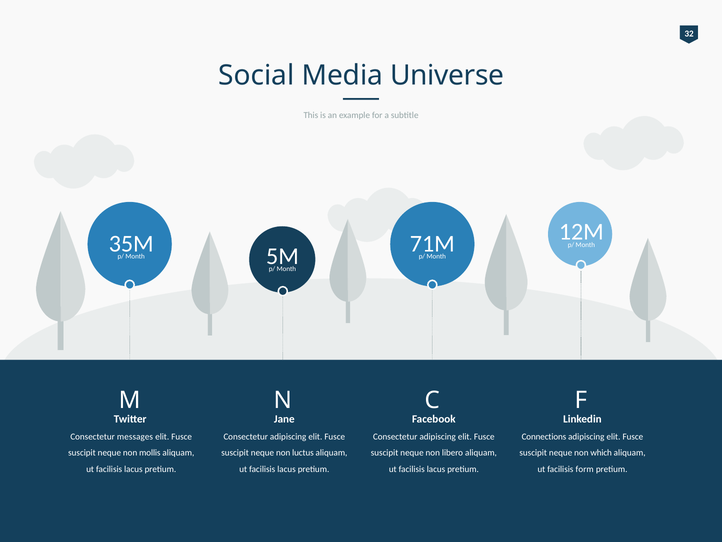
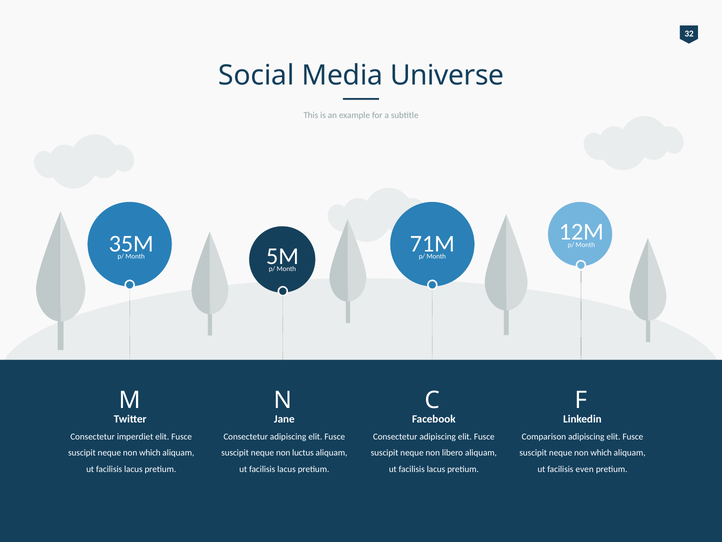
messages: messages -> imperdiet
Connections: Connections -> Comparison
mollis at (150, 453): mollis -> which
form: form -> even
